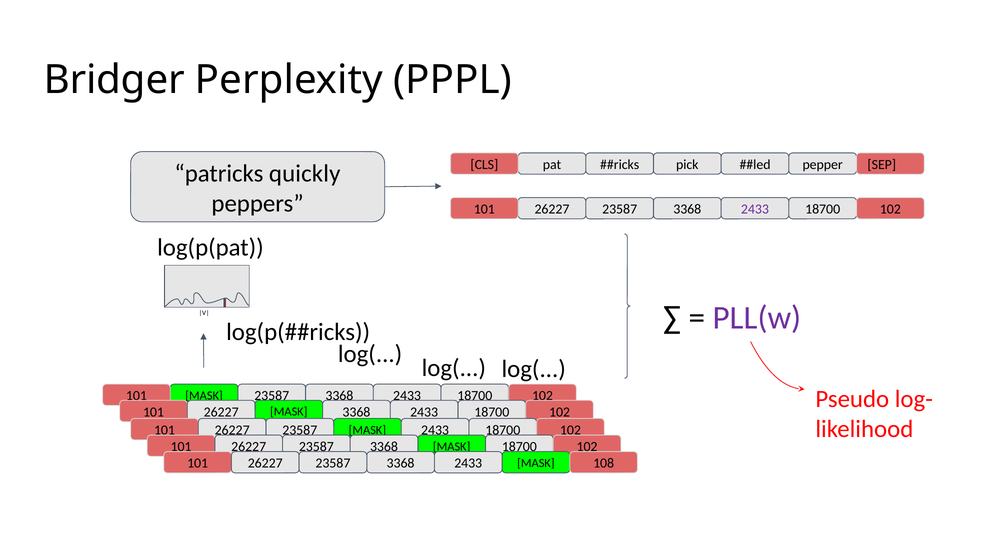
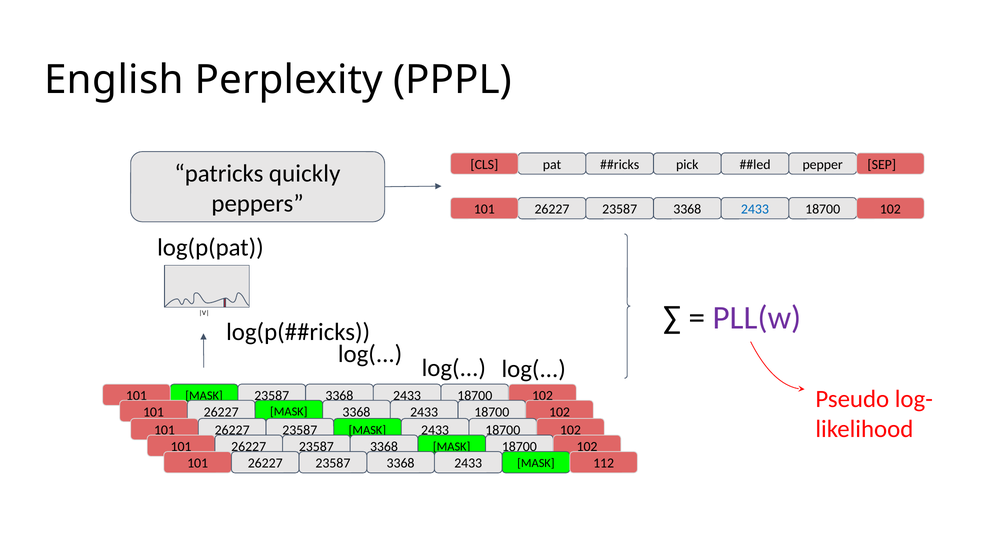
Bridger: Bridger -> English
2433 at (755, 209) colour: purple -> blue
108: 108 -> 112
